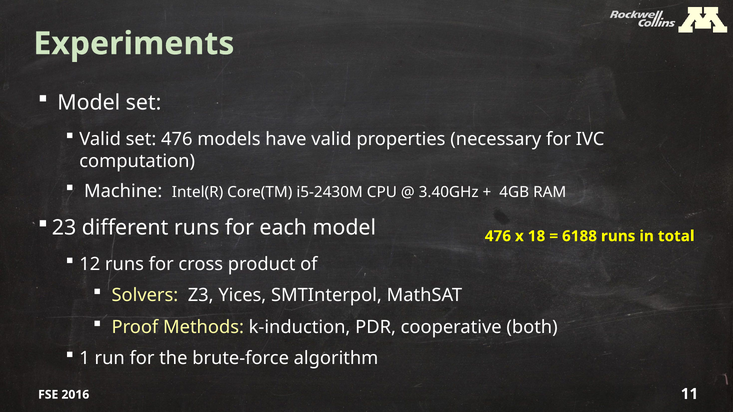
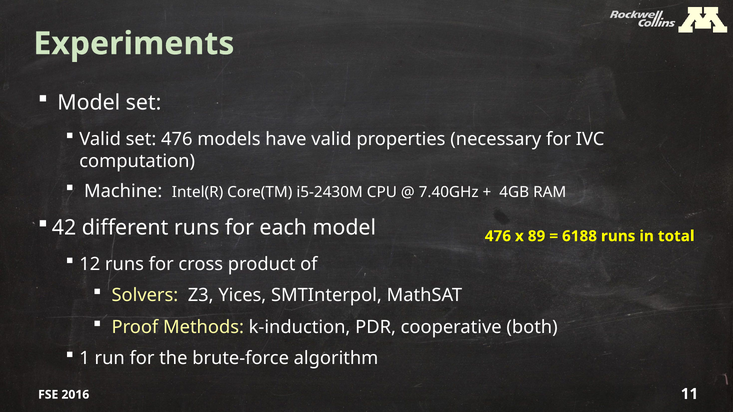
3.40GHz: 3.40GHz -> 7.40GHz
23: 23 -> 42
18: 18 -> 89
